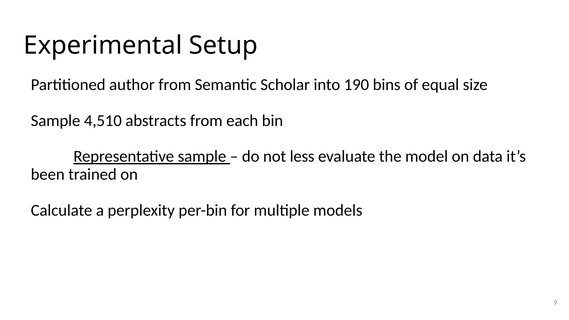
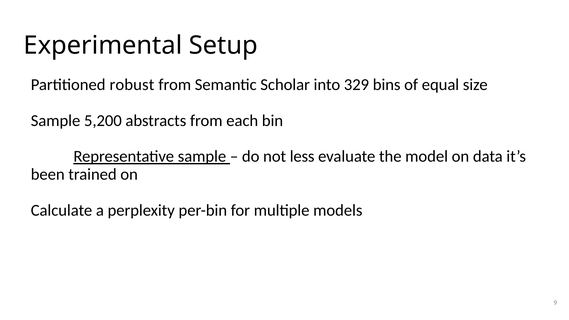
author: author -> robust
190: 190 -> 329
4,510: 4,510 -> 5,200
